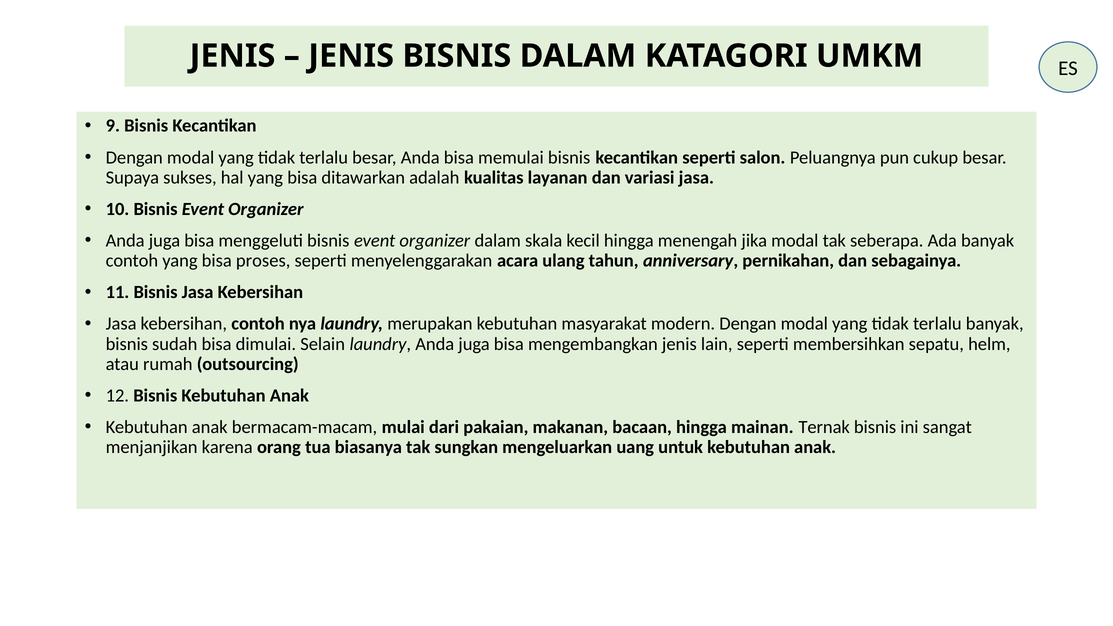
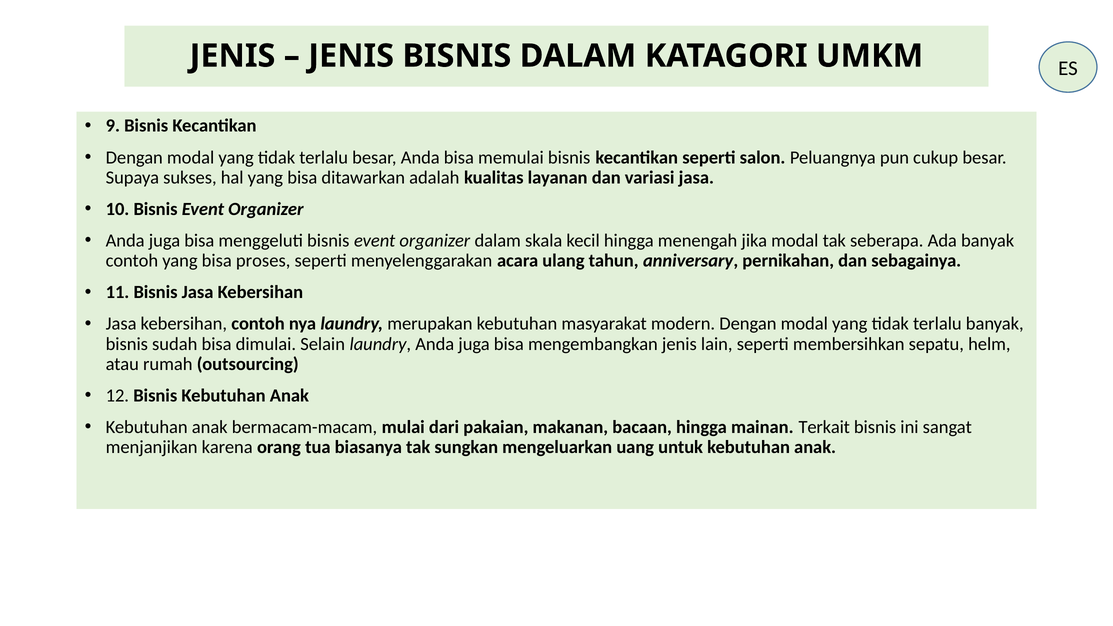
Ternak: Ternak -> Terkait
